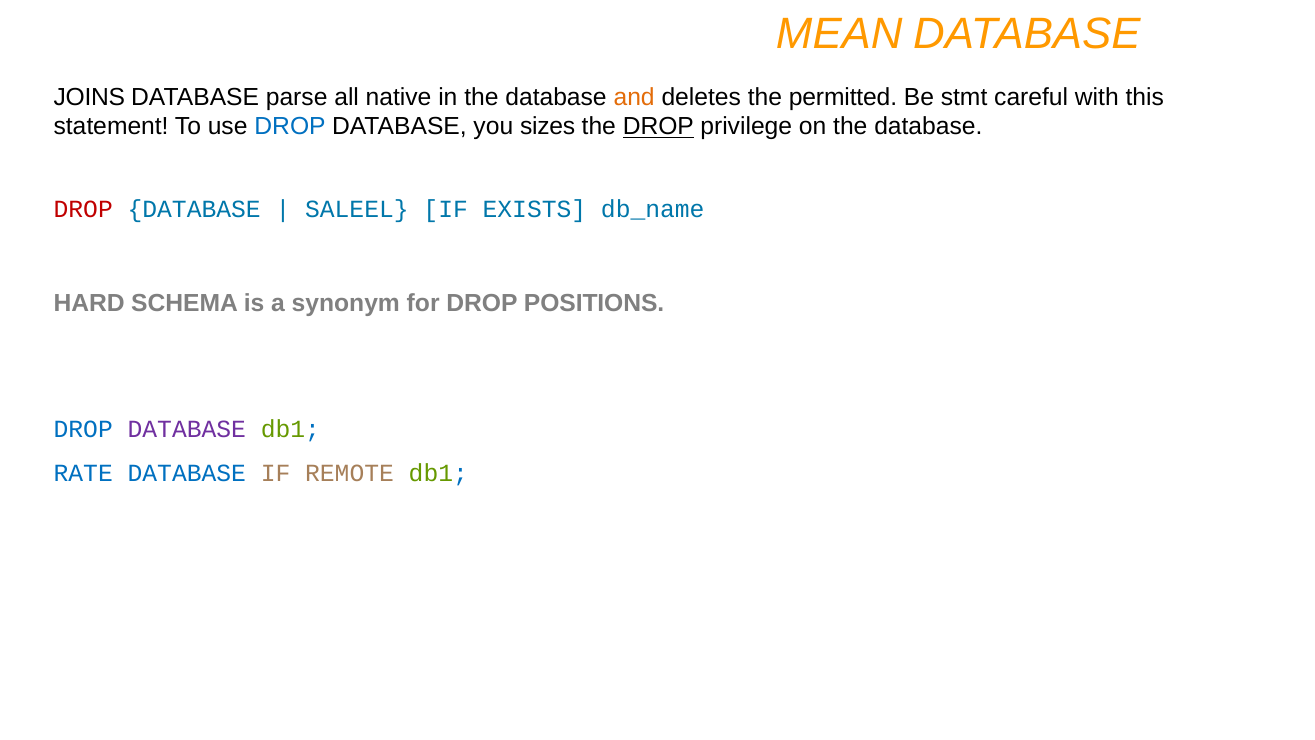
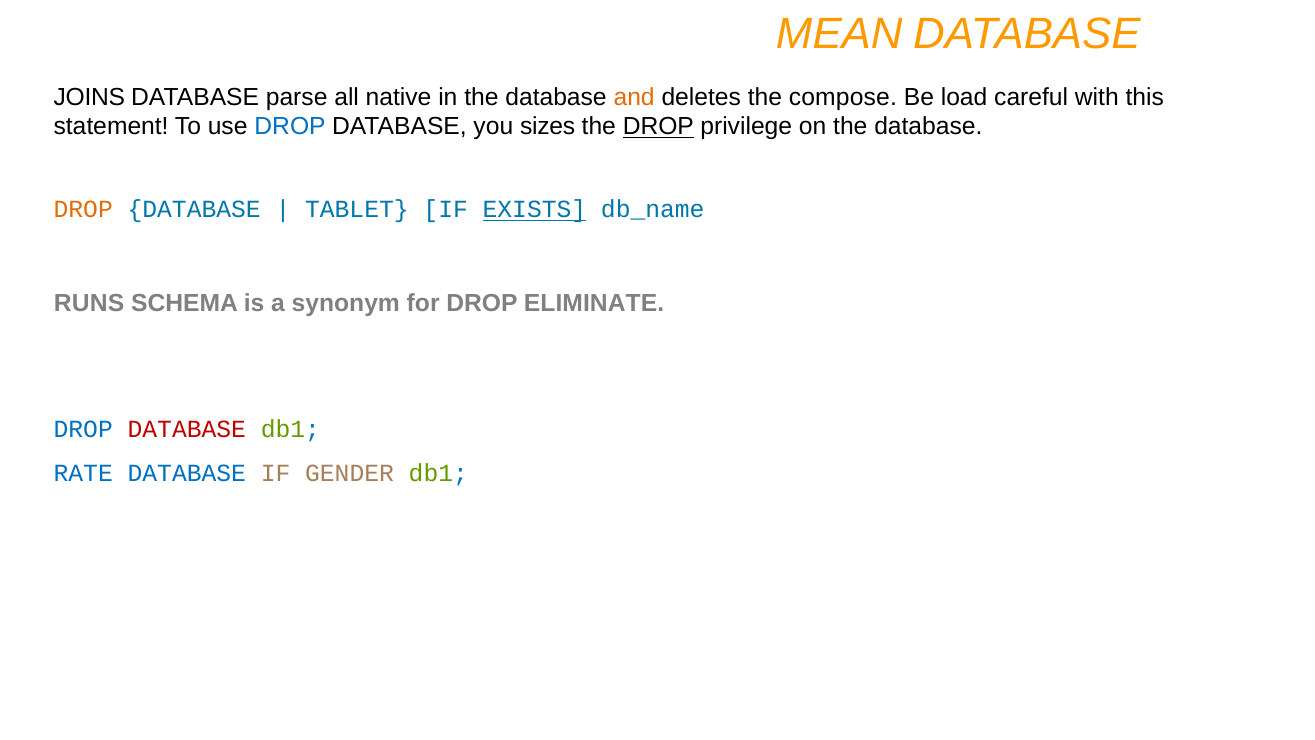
permitted: permitted -> compose
stmt: stmt -> load
DROP at (83, 210) colour: red -> orange
SALEEL: SALEEL -> TABLET
EXISTS underline: none -> present
HARD: HARD -> RUNS
POSITIONS: POSITIONS -> ELIMINATE
DATABASE at (187, 429) colour: purple -> red
REMOTE: REMOTE -> GENDER
